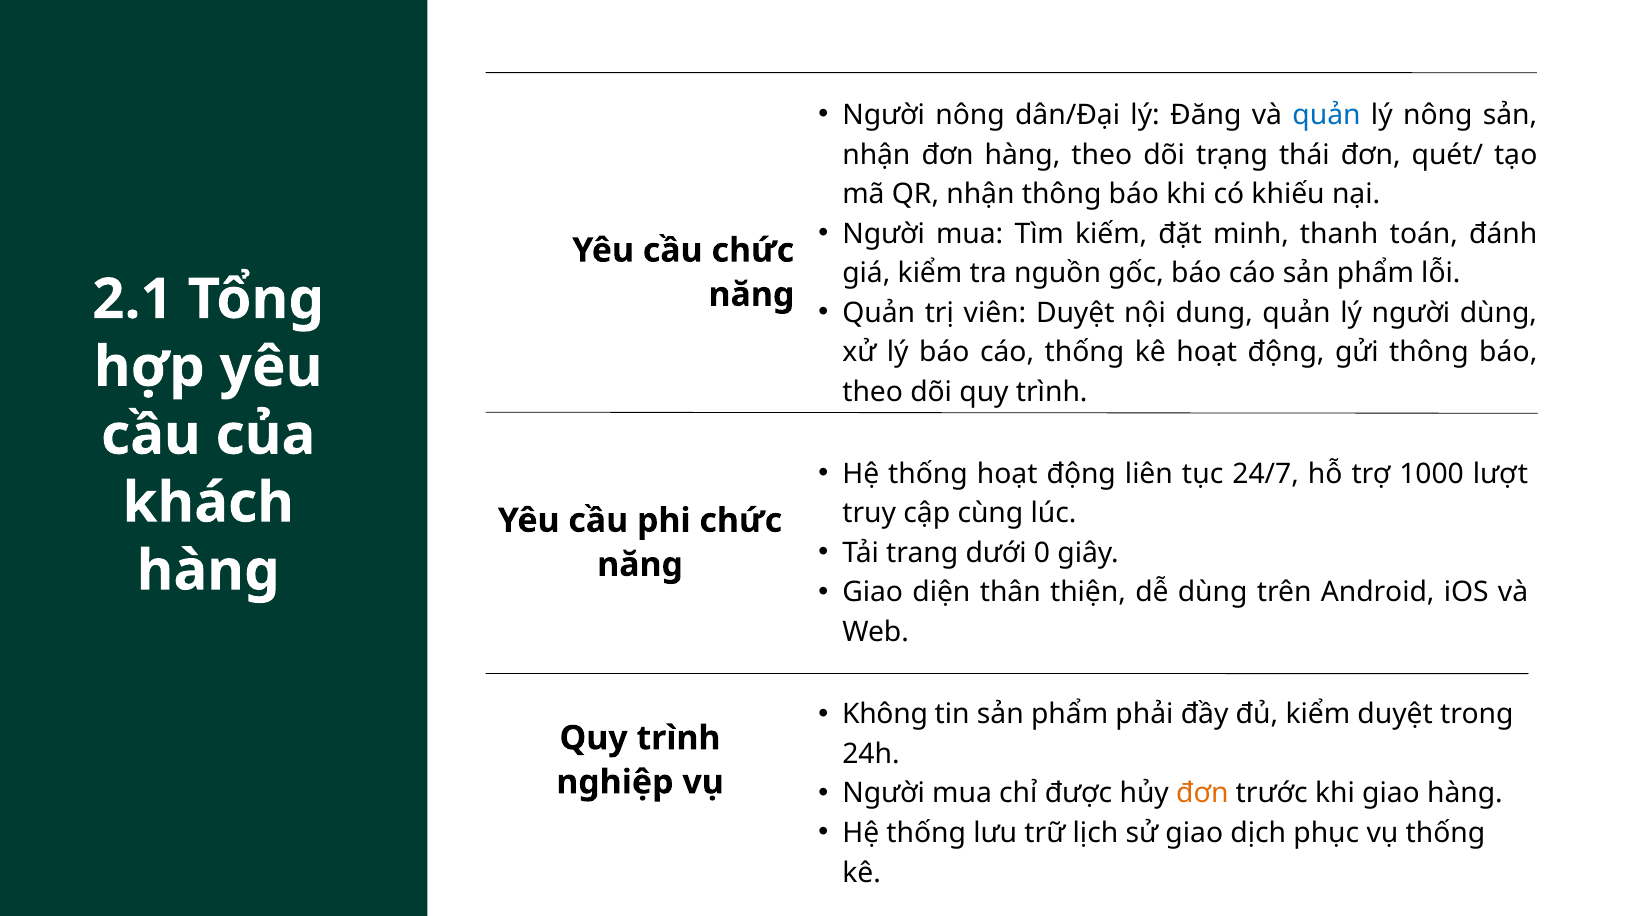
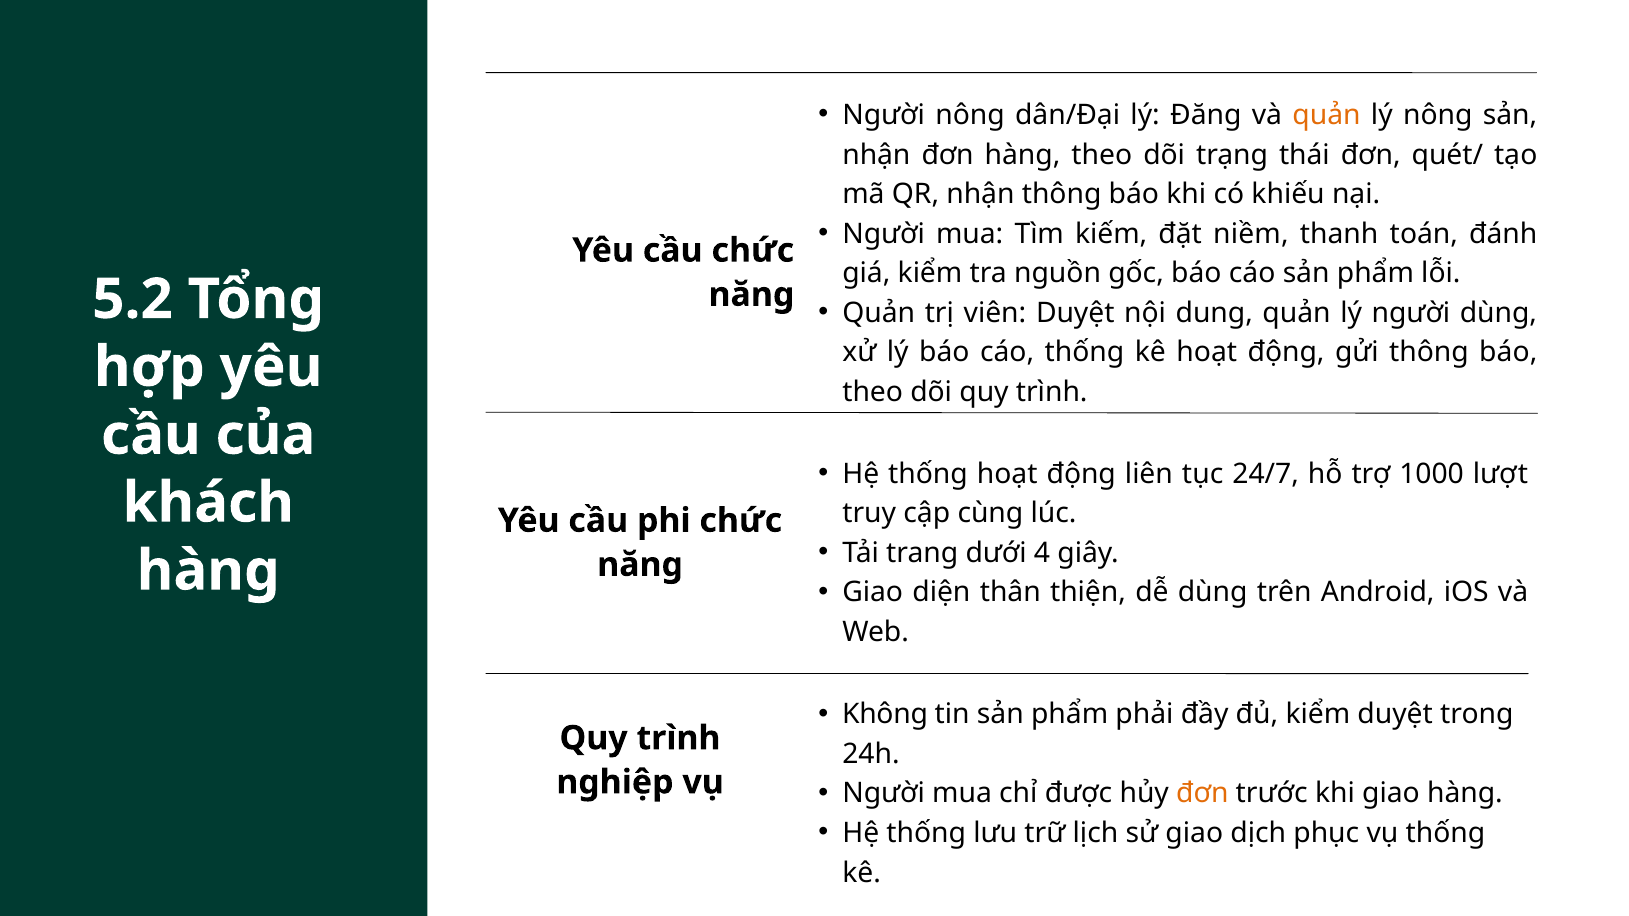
quản at (1327, 115) colour: blue -> orange
minh: minh -> niềm
2.1: 2.1 -> 5.2
0: 0 -> 4
